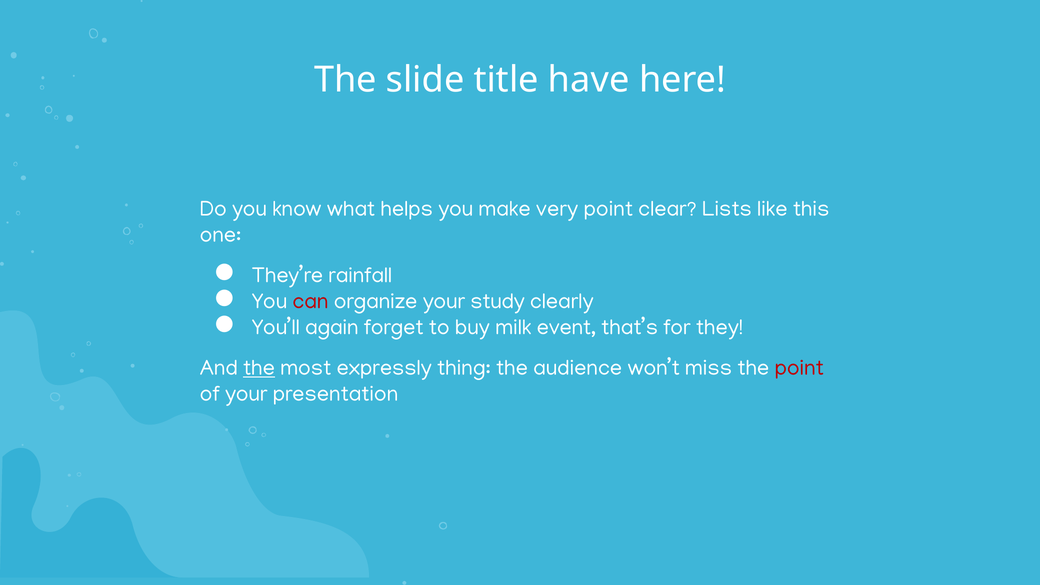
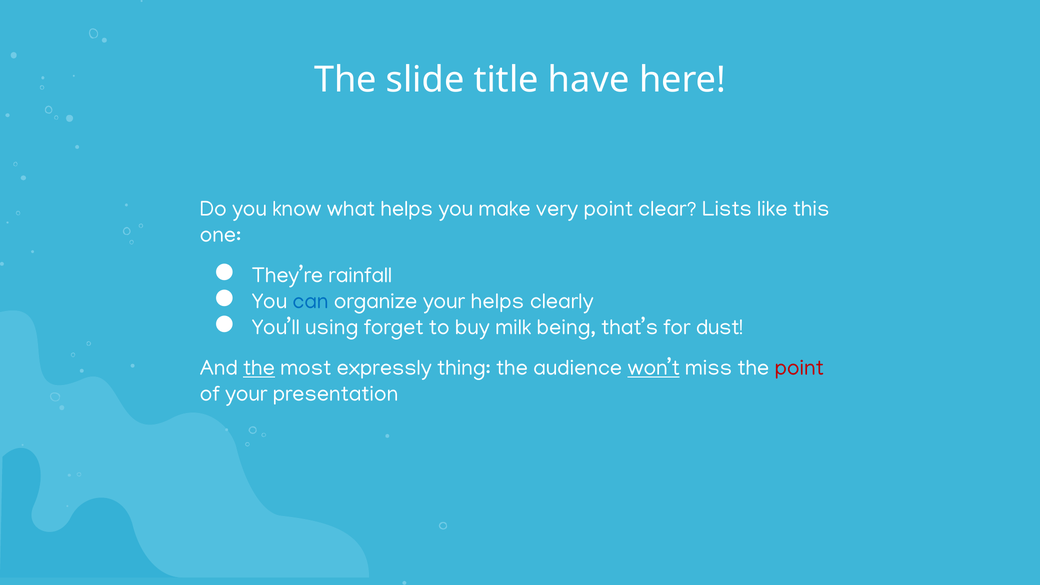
can colour: red -> blue
your study: study -> helps
again: again -> using
event: event -> being
they: they -> dust
won’t underline: none -> present
